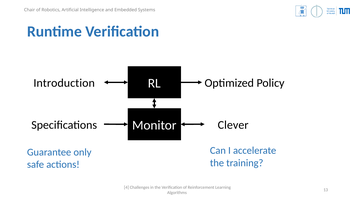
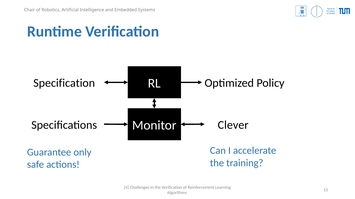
Introduction: Introduction -> Specification
